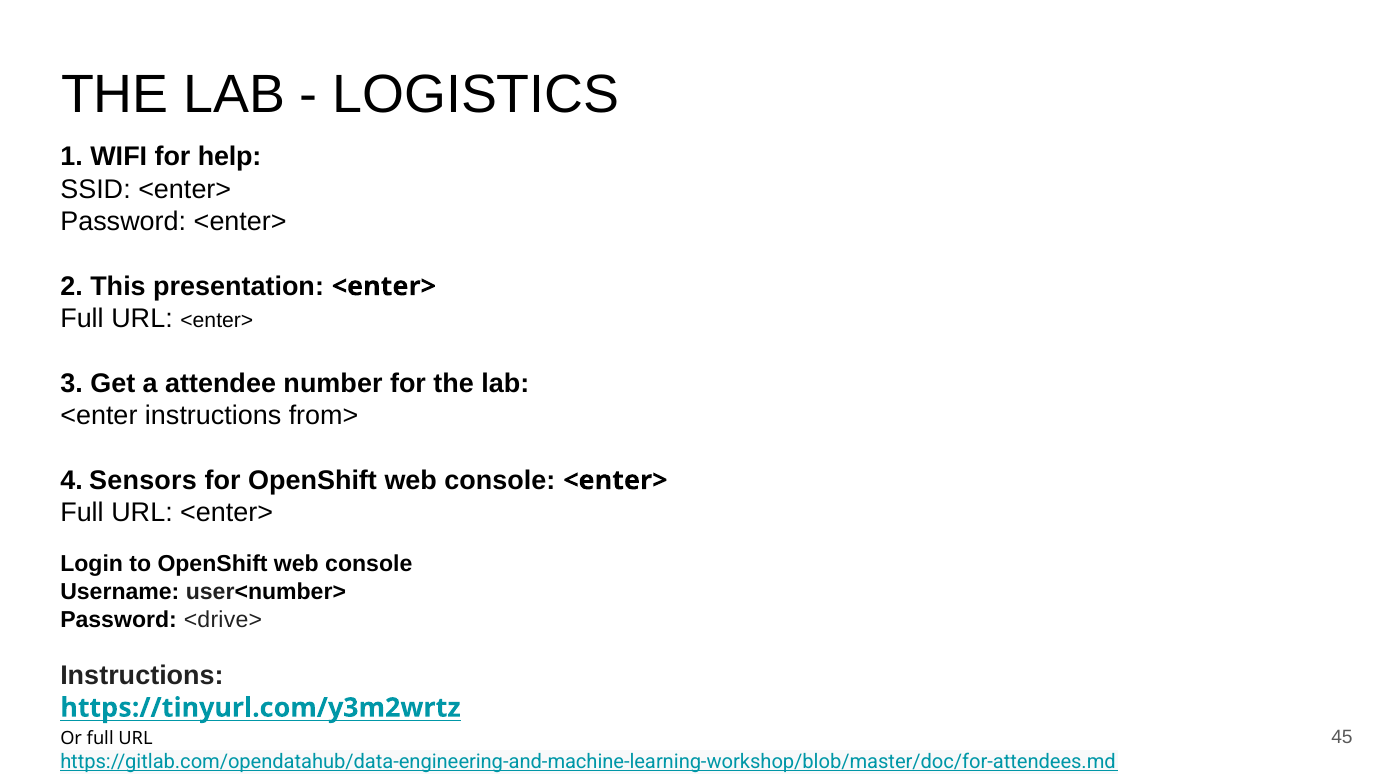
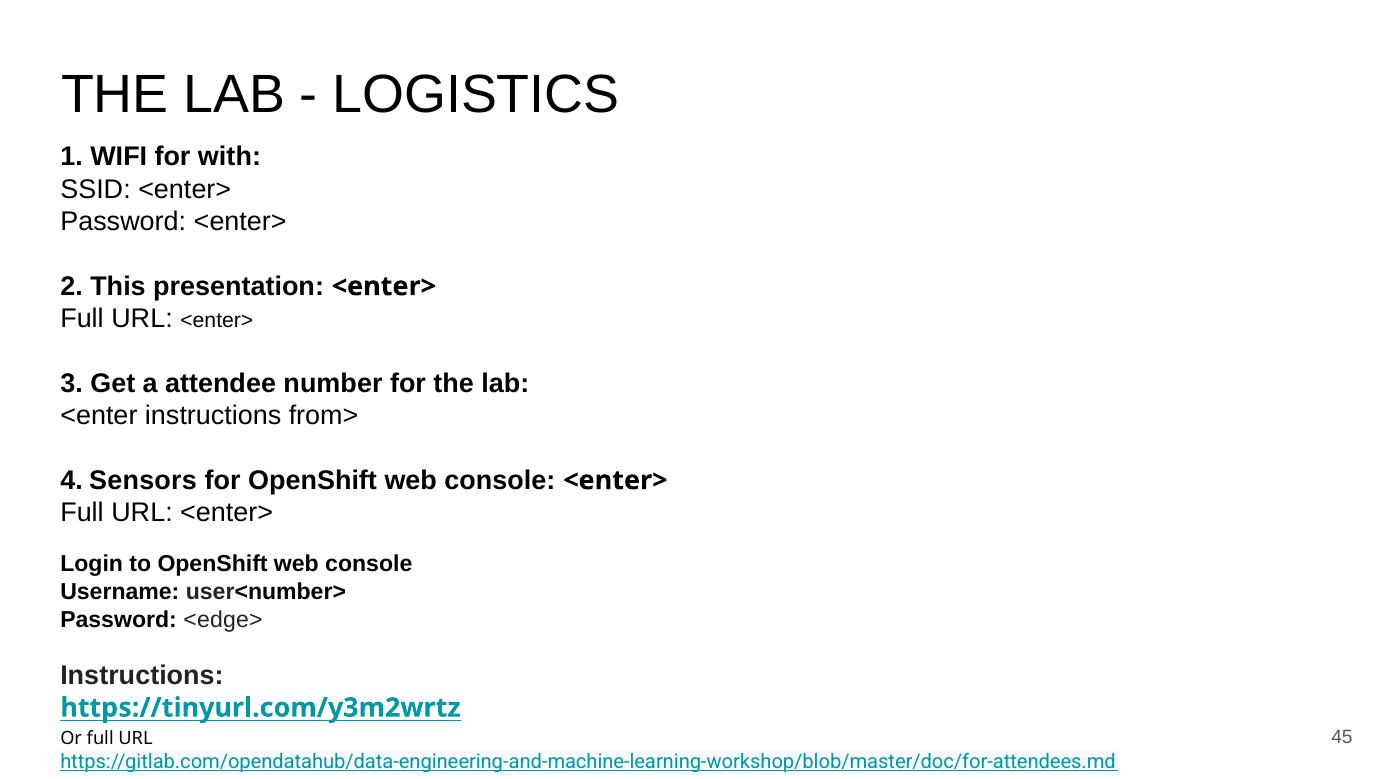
help: help -> with
<drive>: <drive> -> <edge>
